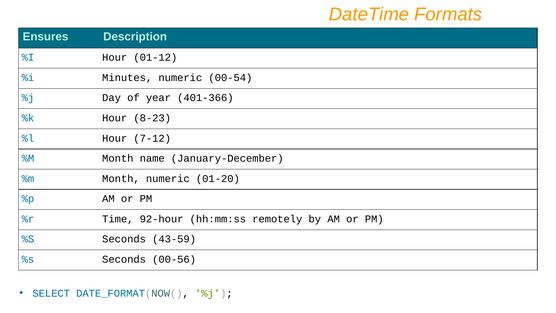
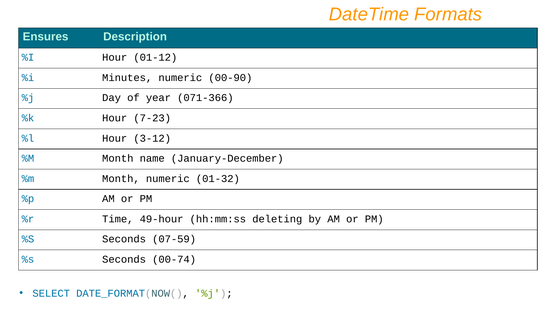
00-54: 00-54 -> 00-90
401-366: 401-366 -> 071-366
8-23: 8-23 -> 7-23
7-12: 7-12 -> 3-12
01-20: 01-20 -> 01-32
92-hour: 92-hour -> 49-hour
remotely: remotely -> deleting
43-59: 43-59 -> 07-59
00-56: 00-56 -> 00-74
